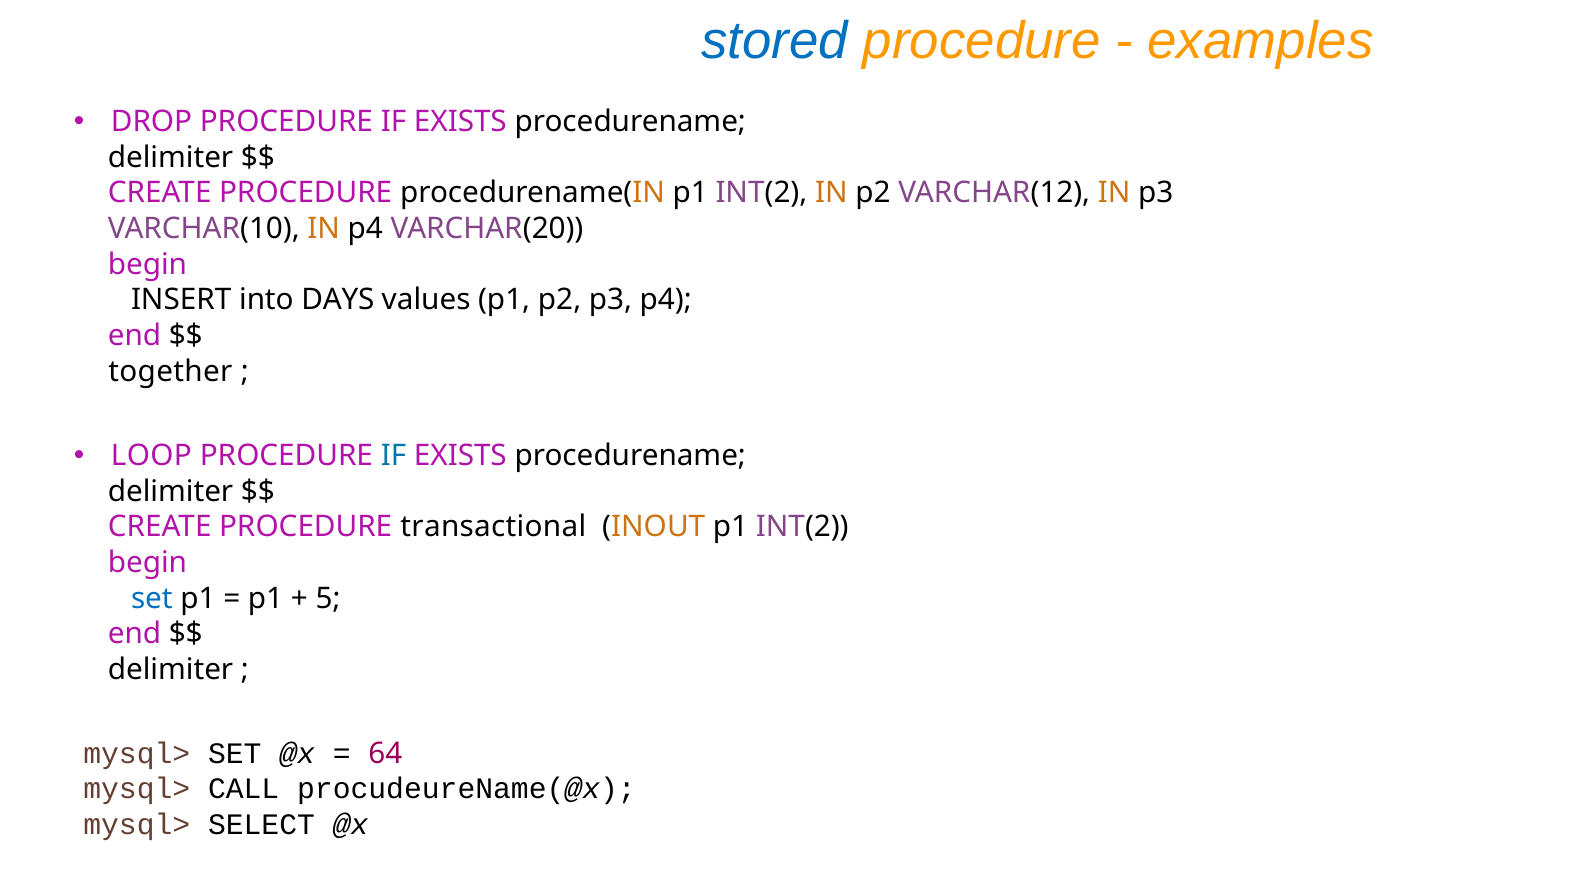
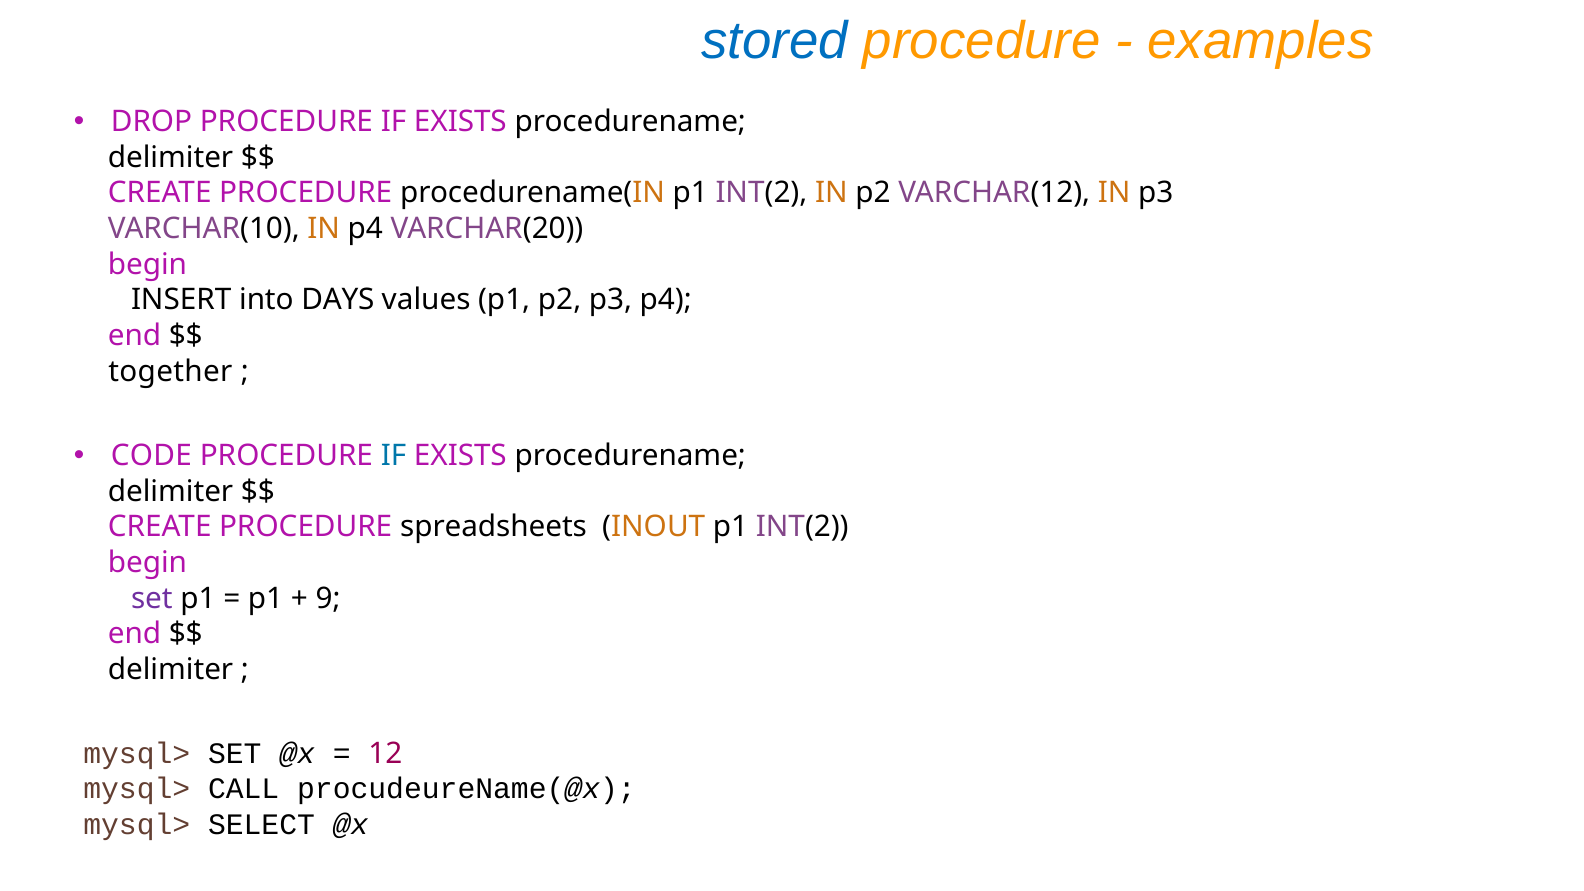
LOOP: LOOP -> CODE
transactional: transactional -> spreadsheets
set at (152, 598) colour: blue -> purple
5: 5 -> 9
64: 64 -> 12
